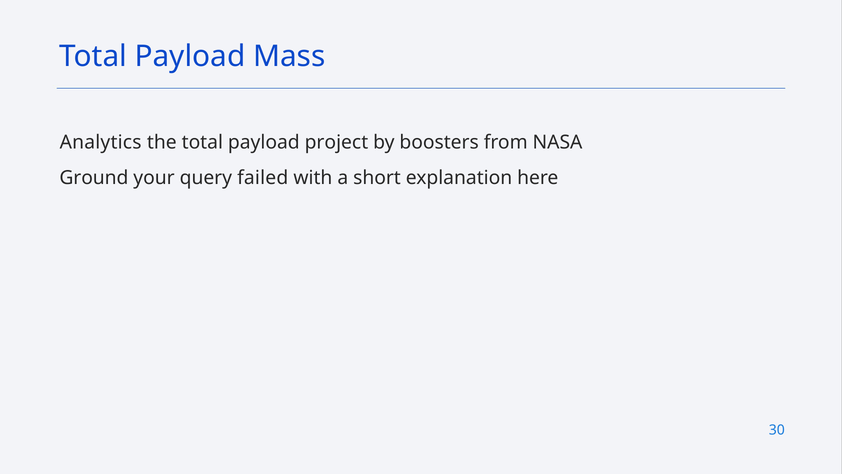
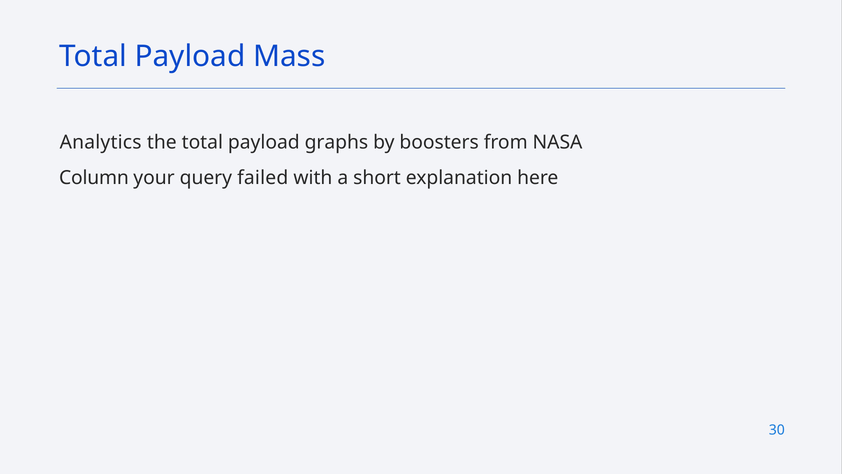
project: project -> graphs
Ground: Ground -> Column
